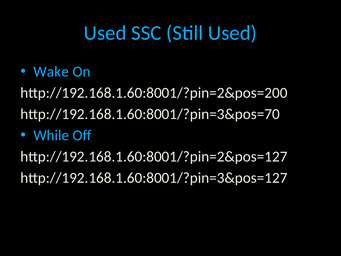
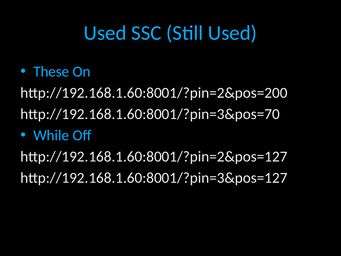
Wake: Wake -> These
